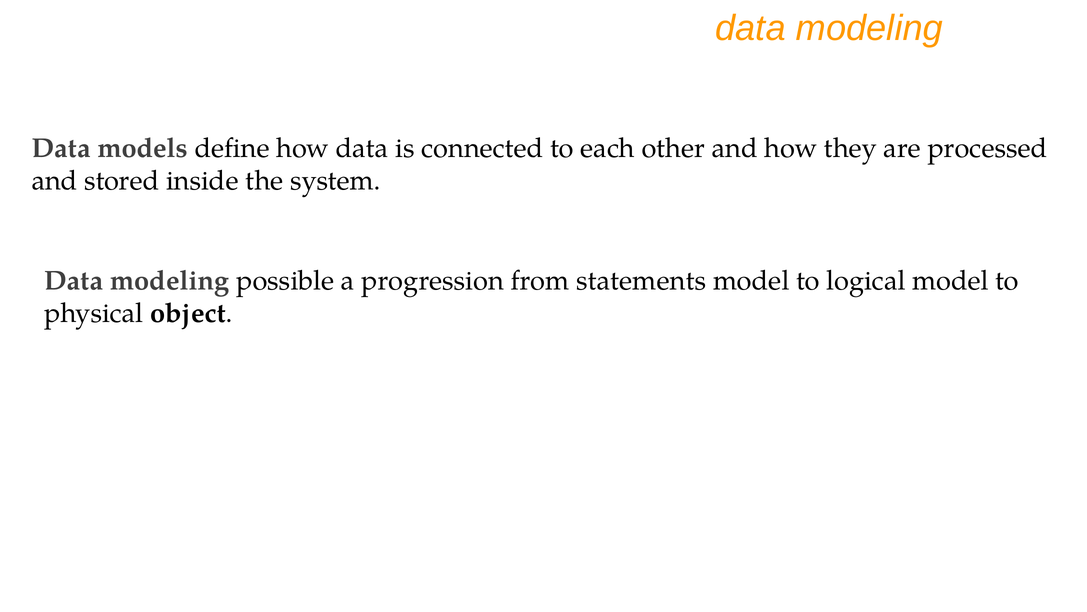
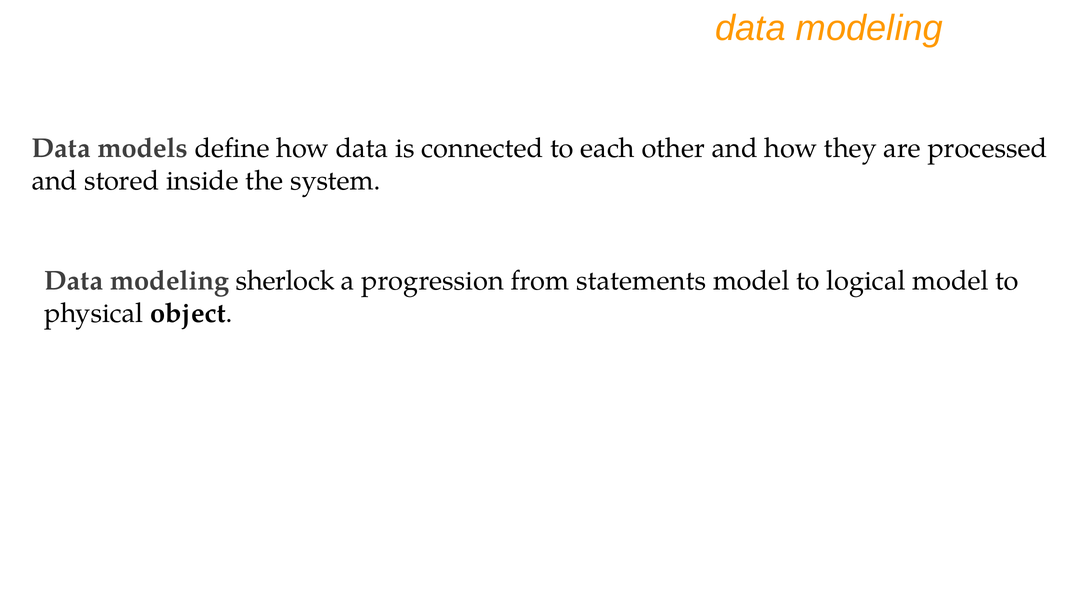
possible: possible -> sherlock
